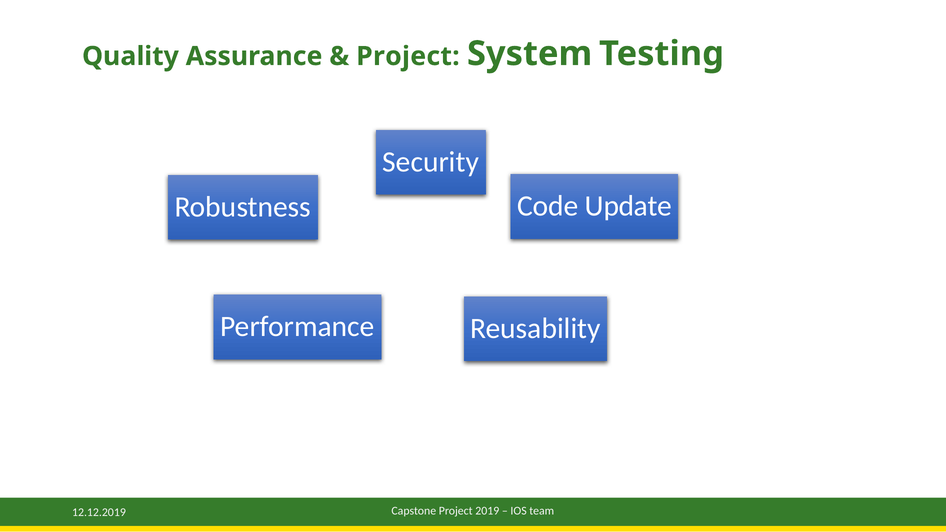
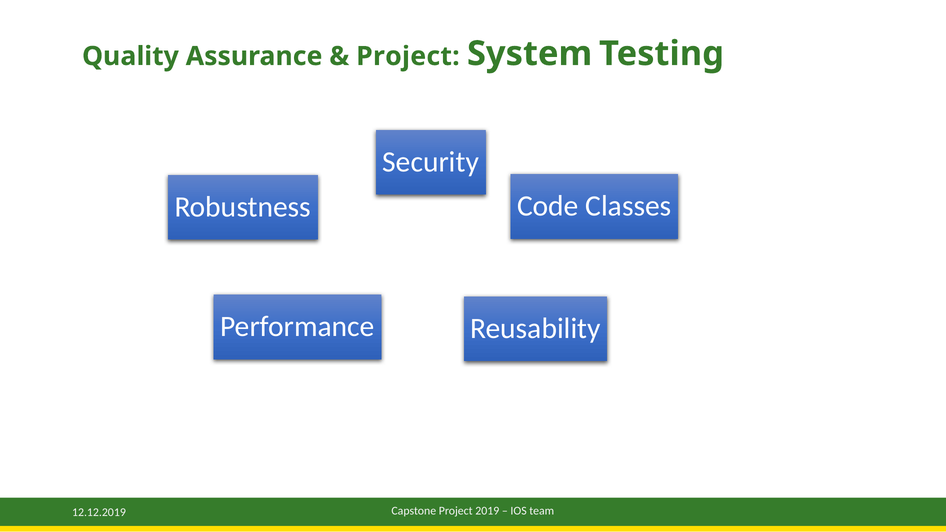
Update: Update -> Classes
